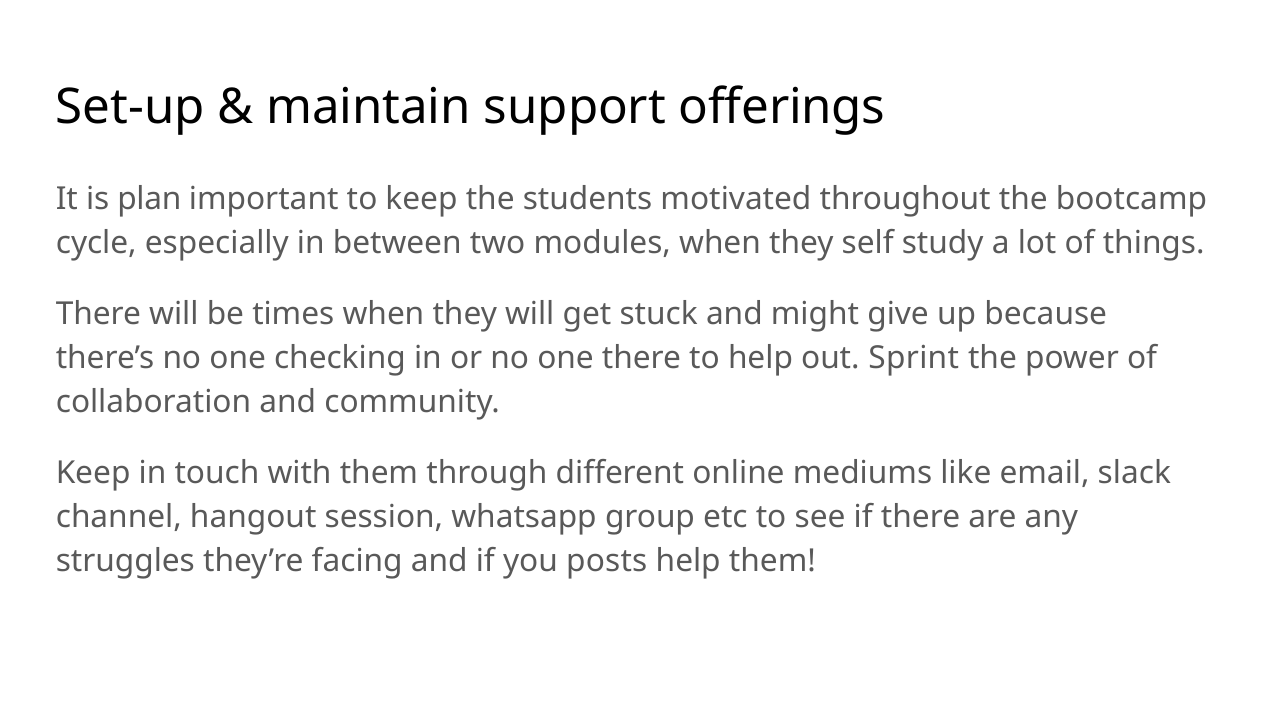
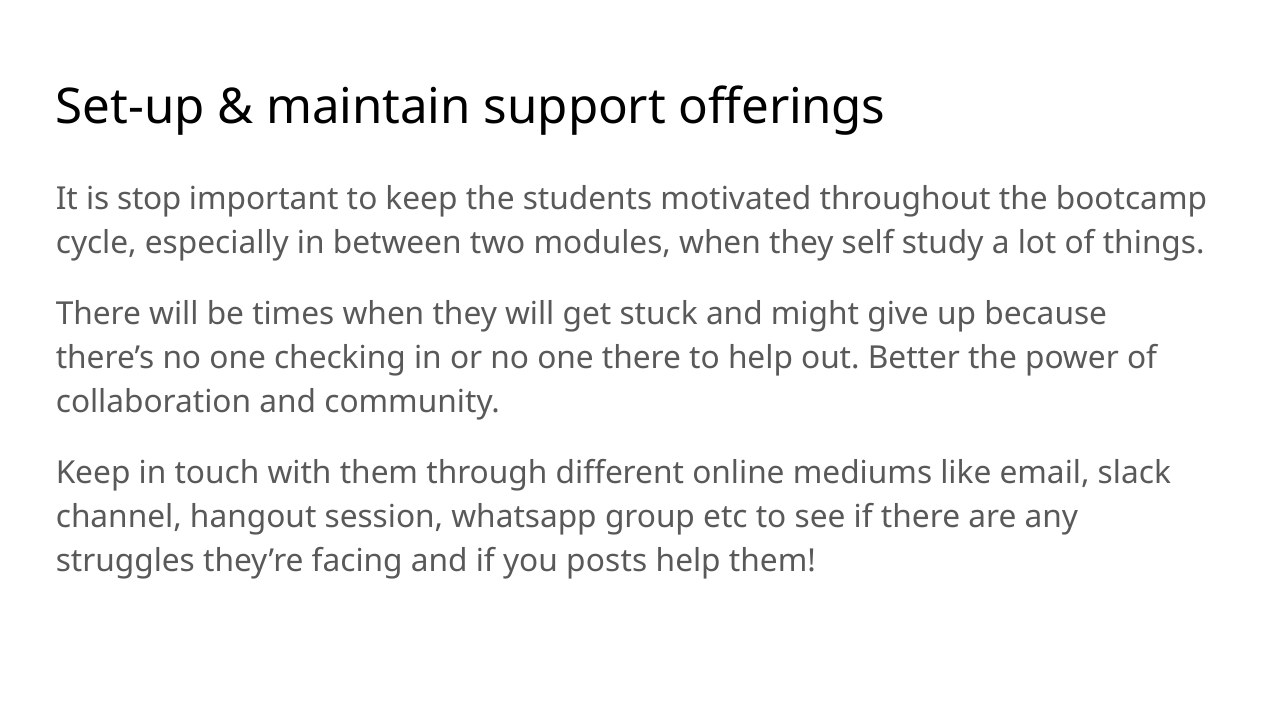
plan: plan -> stop
Sprint: Sprint -> Better
